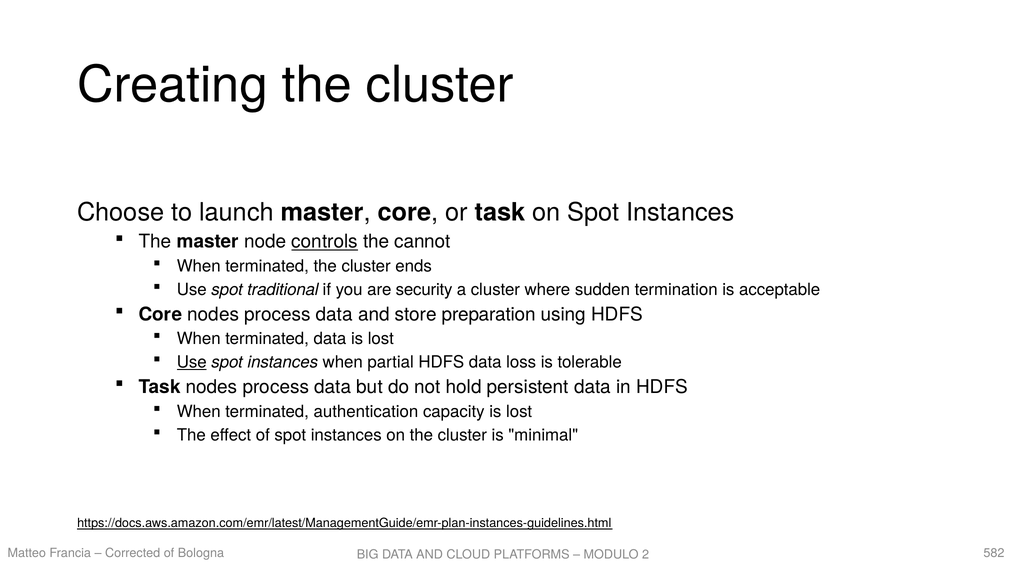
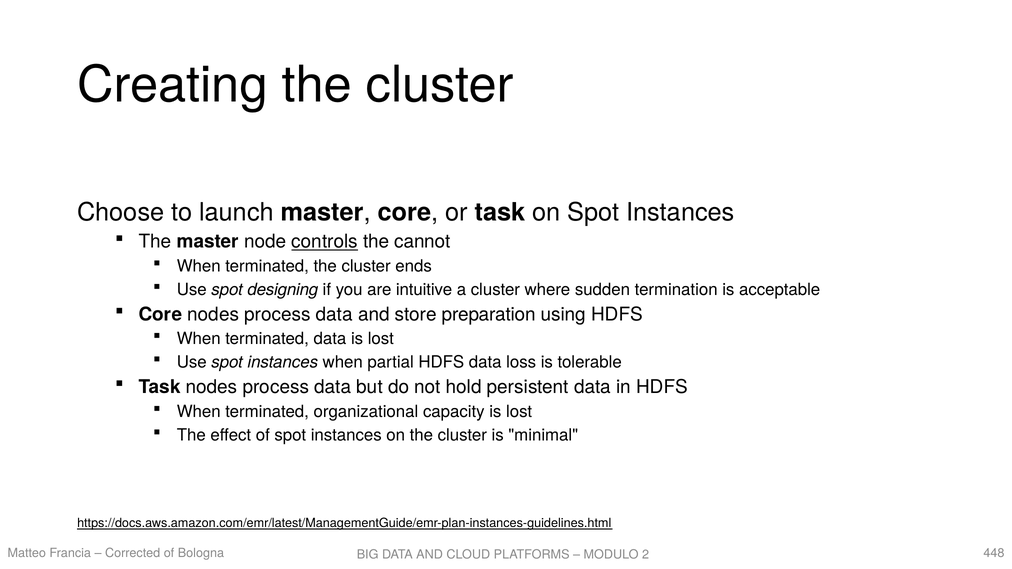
traditional: traditional -> designing
security: security -> intuitive
Use at (192, 363) underline: present -> none
authentication: authentication -> organizational
582: 582 -> 448
